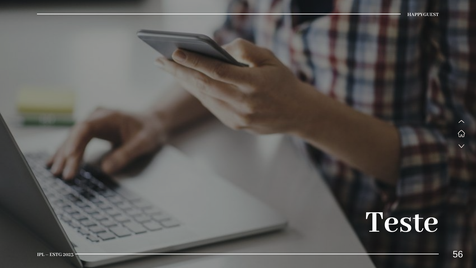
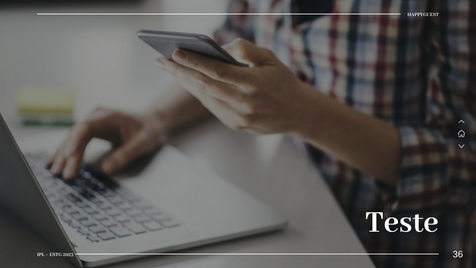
56: 56 -> 36
